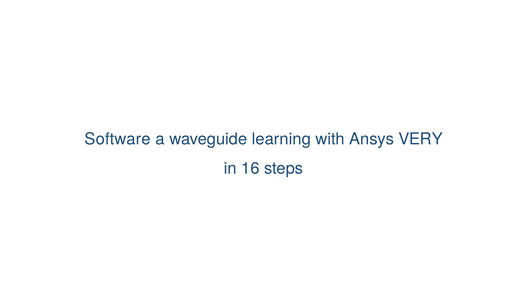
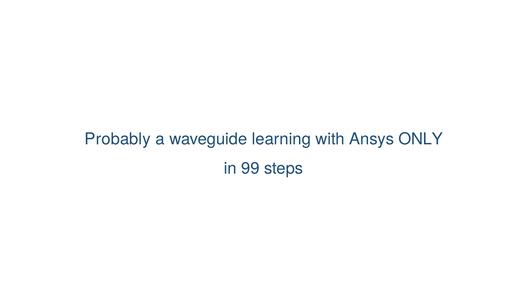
Software: Software -> Probably
VERY: VERY -> ONLY
16: 16 -> 99
